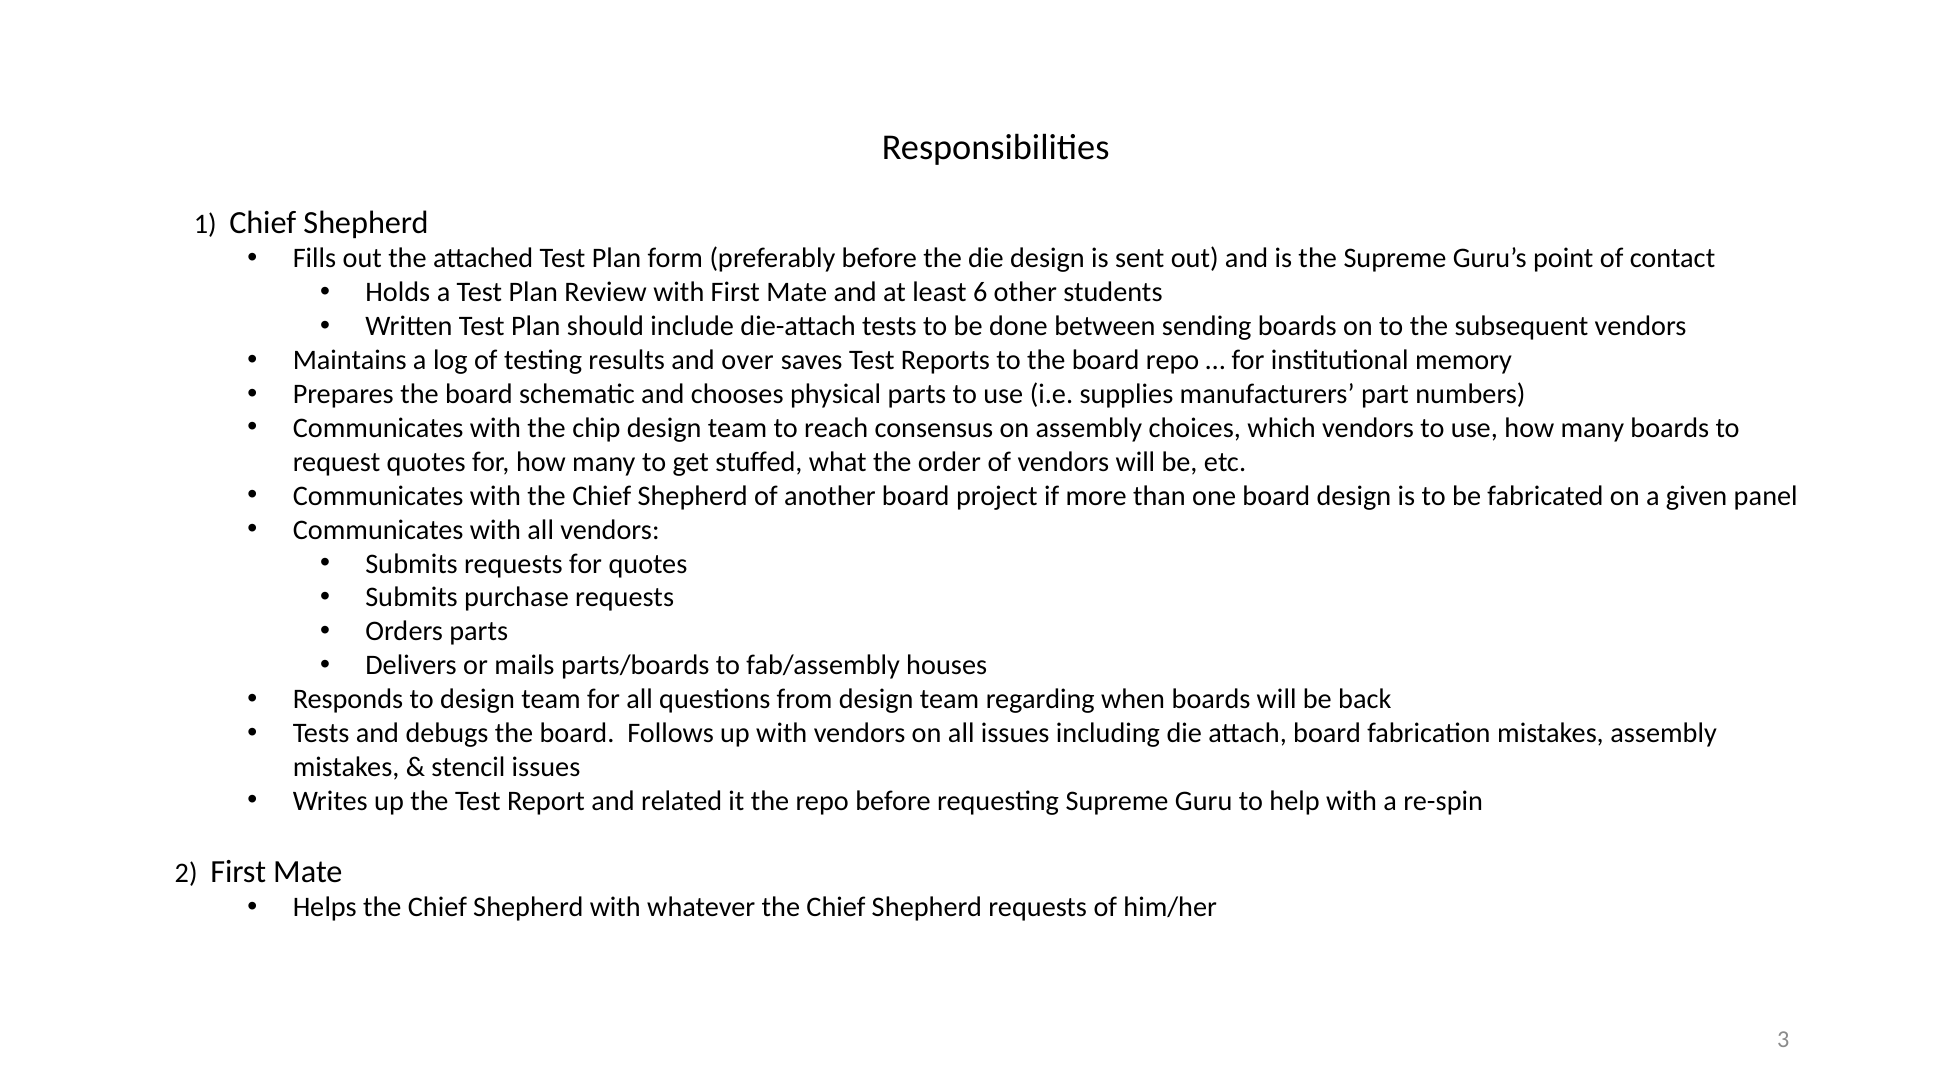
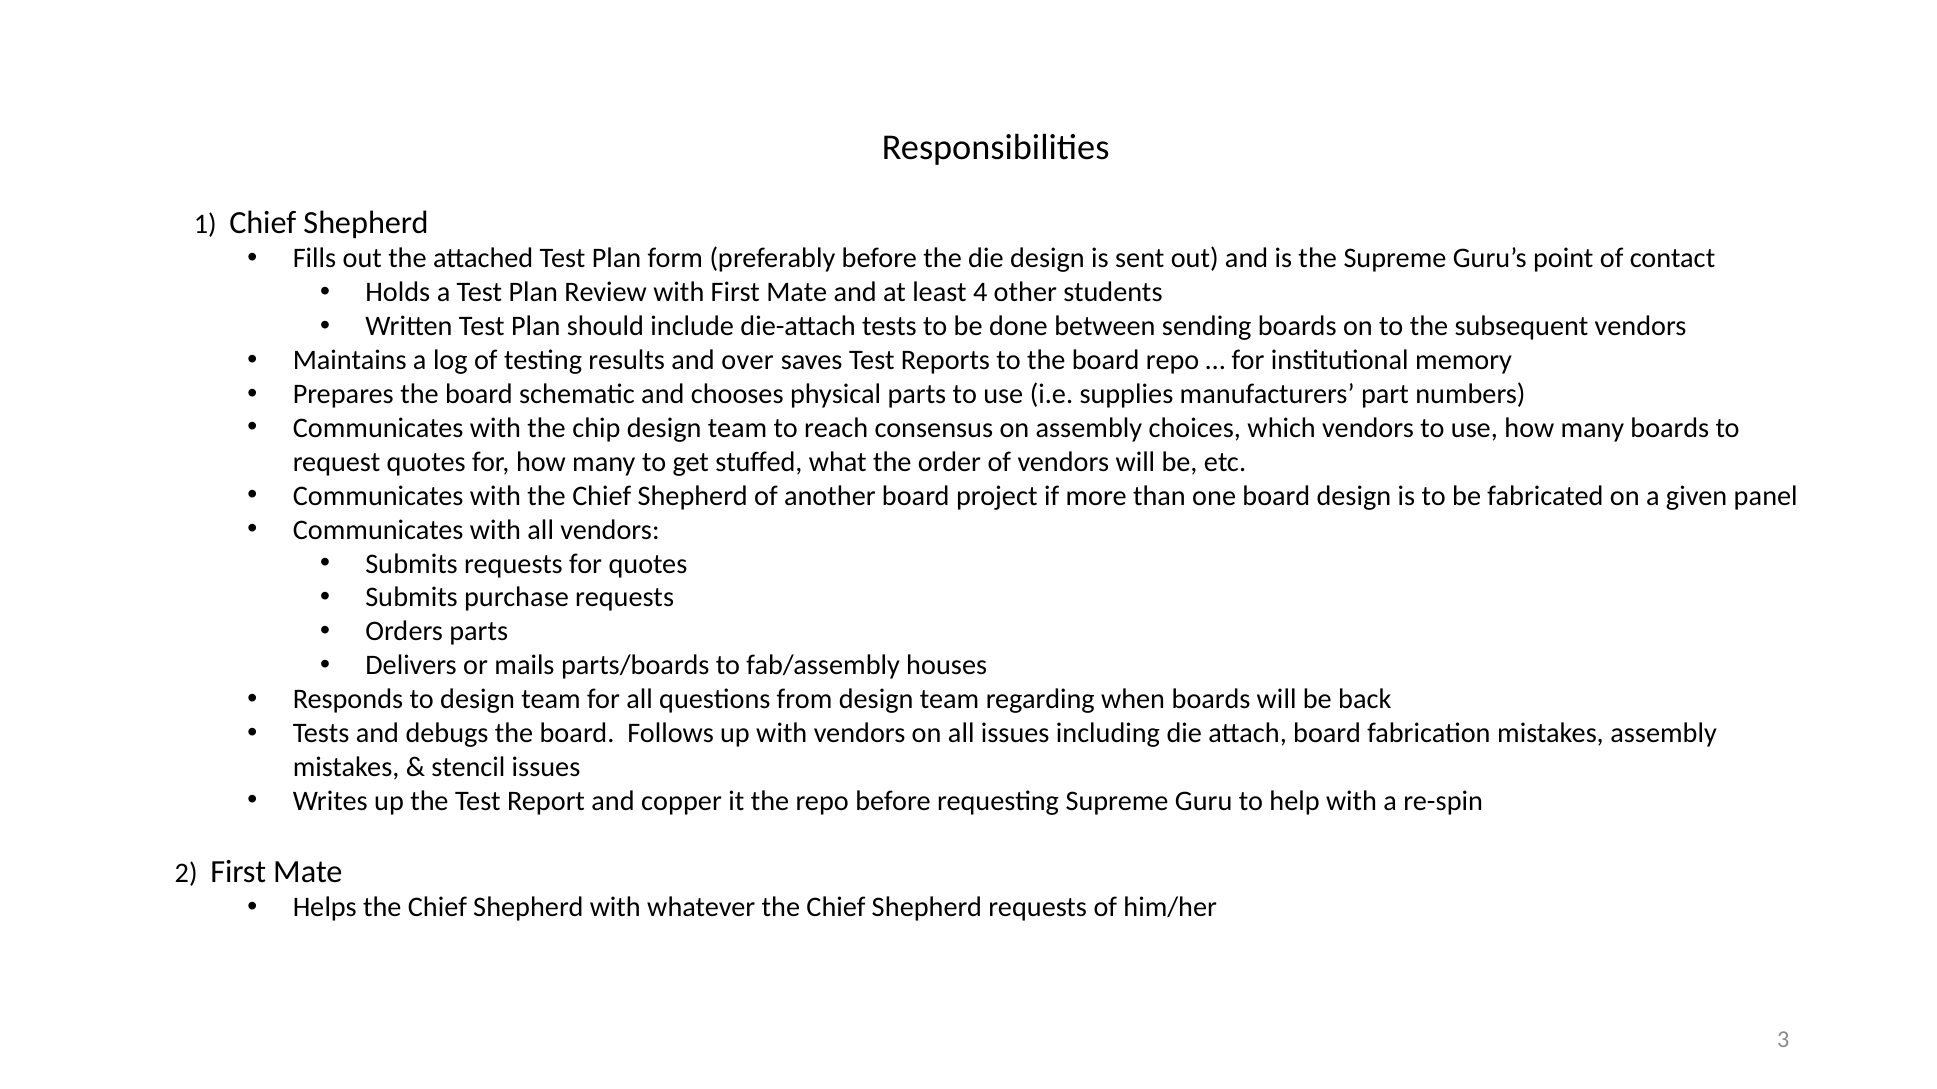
6: 6 -> 4
related: related -> copper
